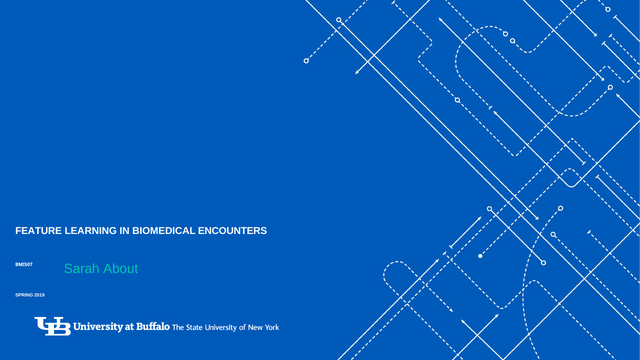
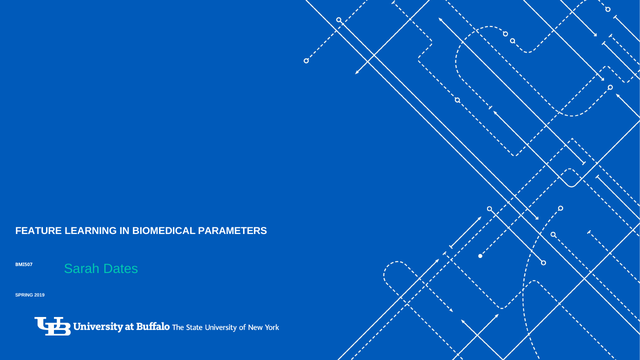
ENCOUNTERS: ENCOUNTERS -> PARAMETERS
About: About -> Dates
